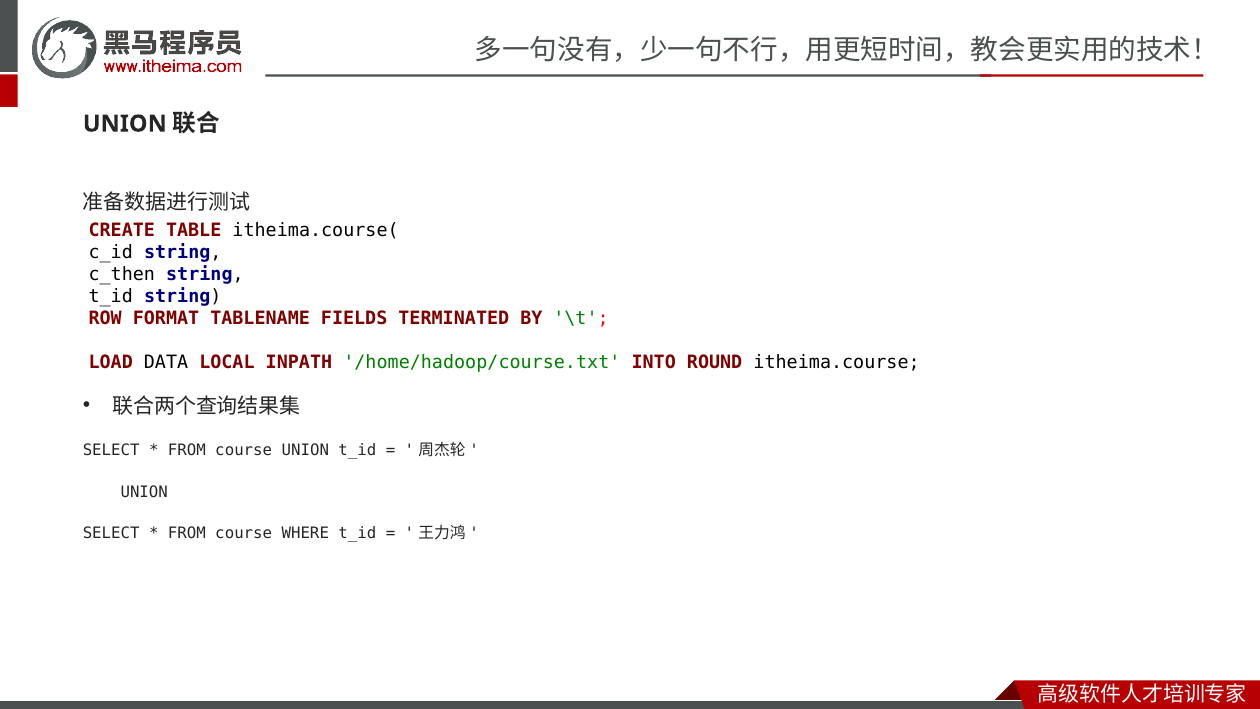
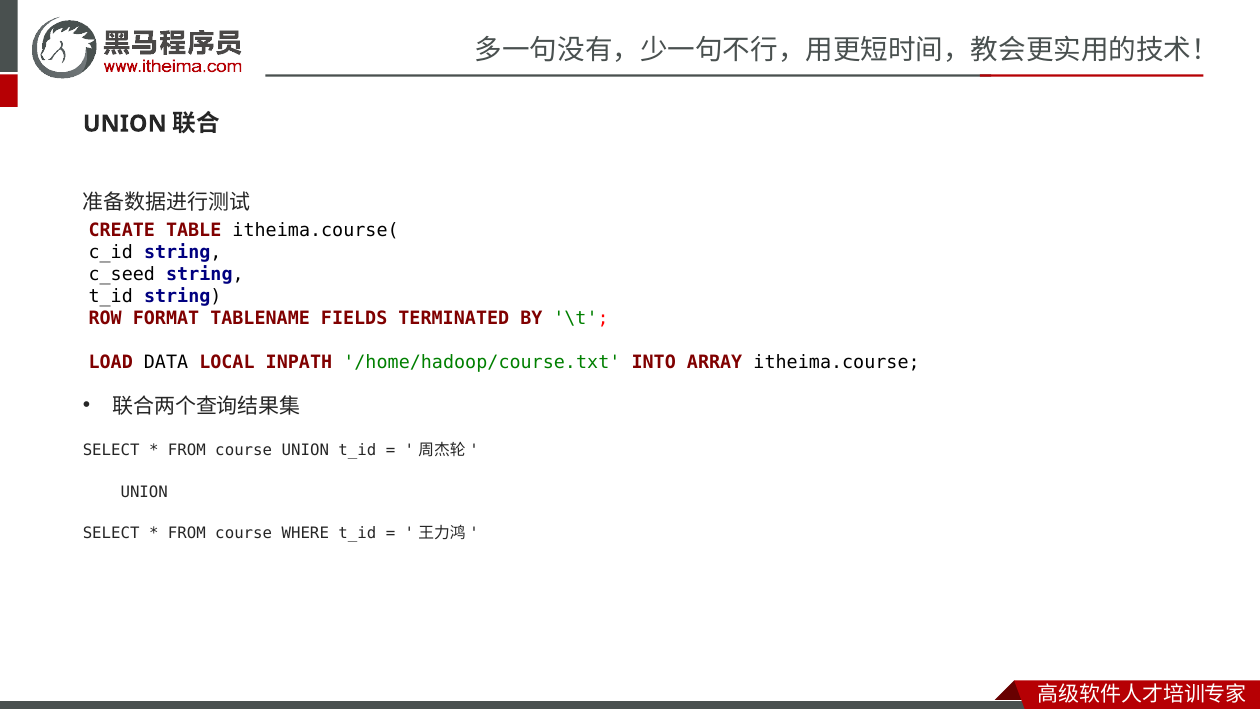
c_then: c_then -> c_seed
ROUND: ROUND -> ARRAY
